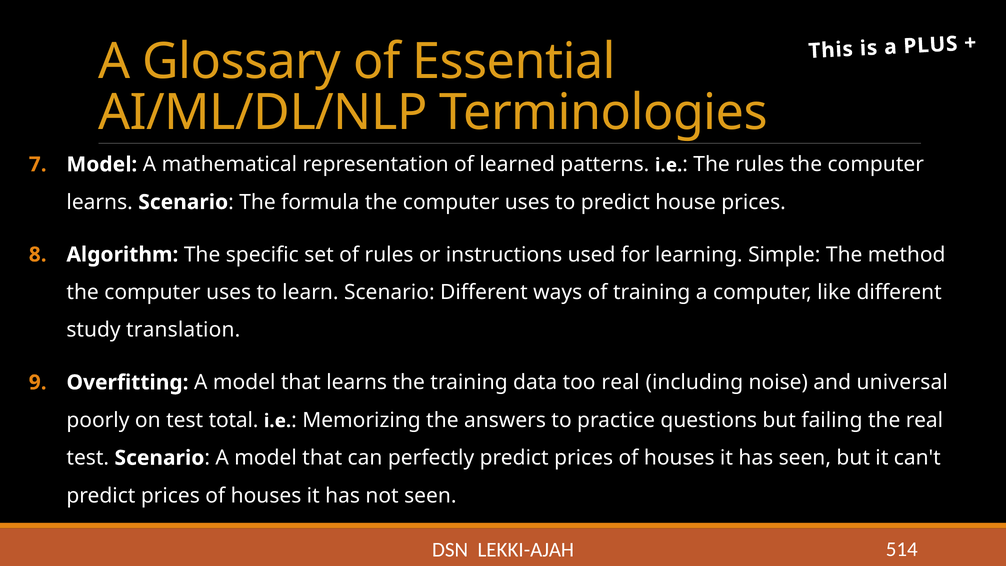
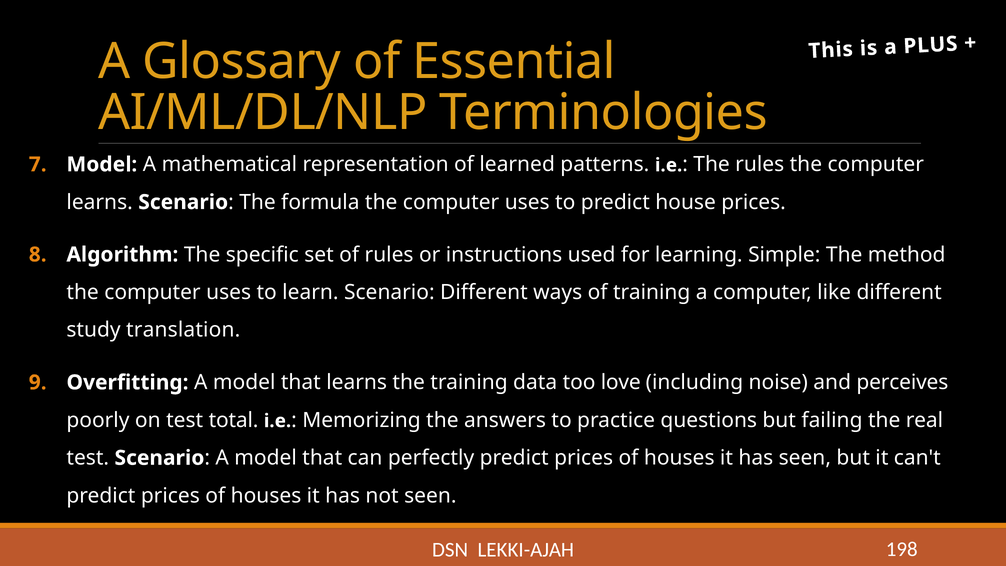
too real: real -> love
universal: universal -> perceives
514: 514 -> 198
